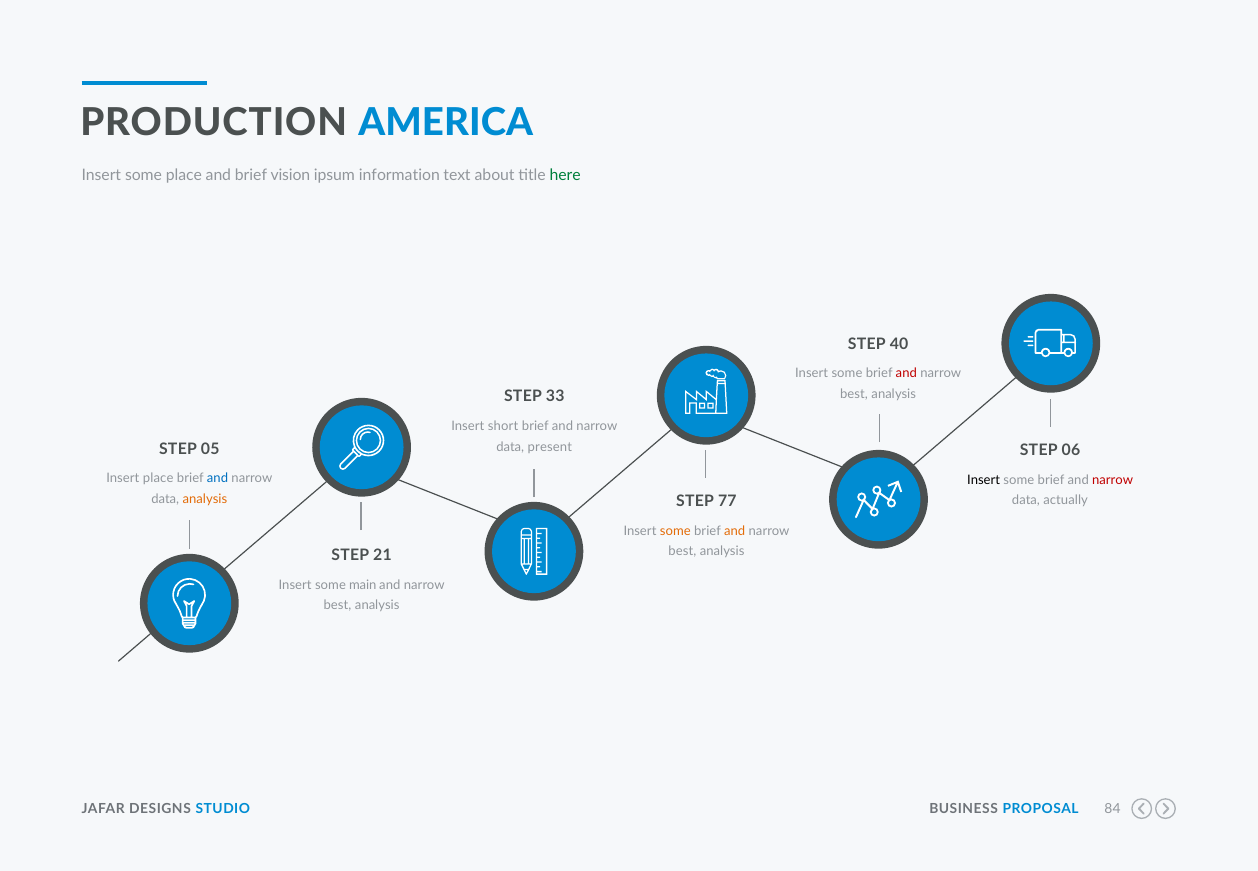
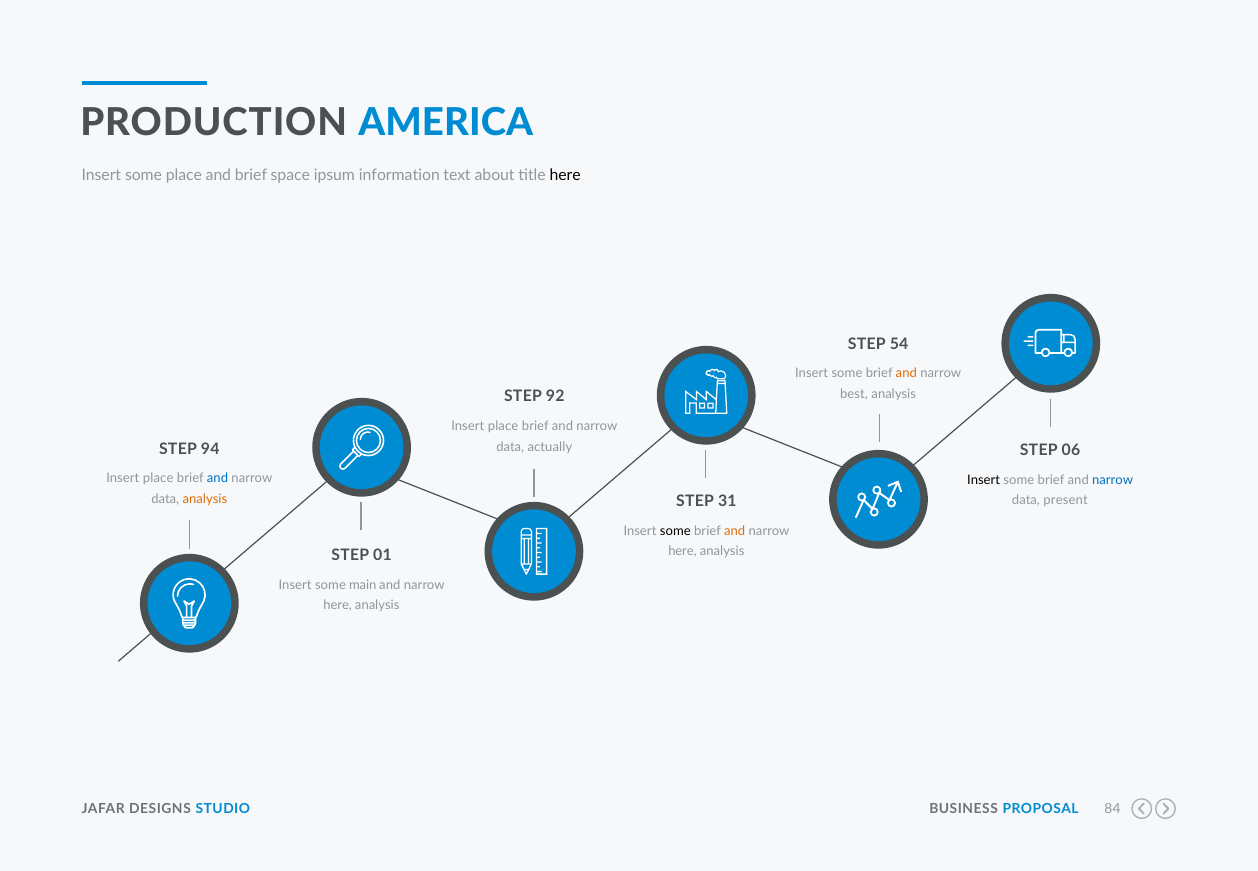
vision: vision -> space
here at (565, 175) colour: green -> black
40: 40 -> 54
and at (906, 374) colour: red -> orange
33: 33 -> 92
short at (503, 426): short -> place
present: present -> actually
05: 05 -> 94
narrow at (1113, 480) colour: red -> blue
77: 77 -> 31
actually: actually -> present
some at (675, 531) colour: orange -> black
best at (682, 551): best -> here
21: 21 -> 01
best at (338, 605): best -> here
